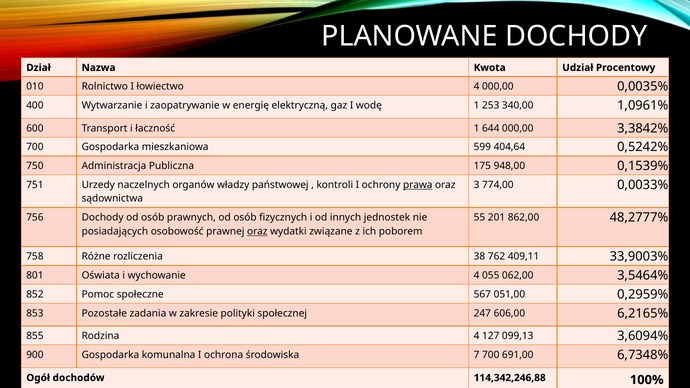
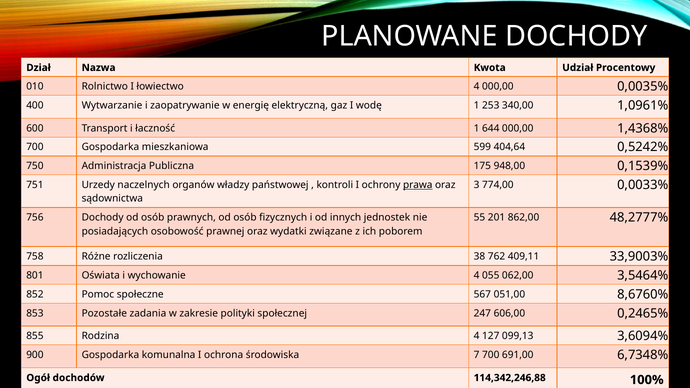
3,3842%: 3,3842% -> 1,4368%
oraz at (257, 231) underline: present -> none
0,2959%: 0,2959% -> 8,6760%
6,2165%: 6,2165% -> 0,2465%
